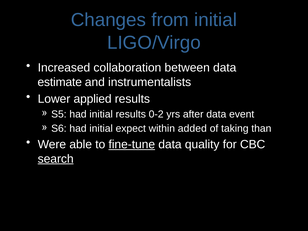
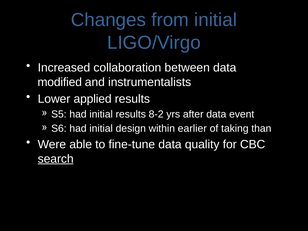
estimate: estimate -> modified
0-2: 0-2 -> 8-2
expect: expect -> design
added: added -> earlier
fine-tune underline: present -> none
